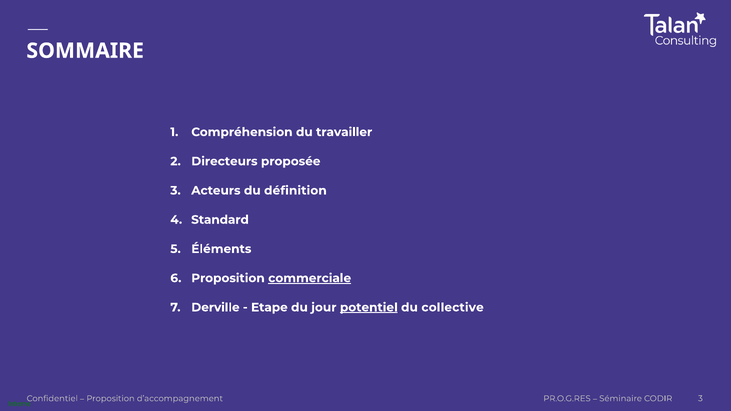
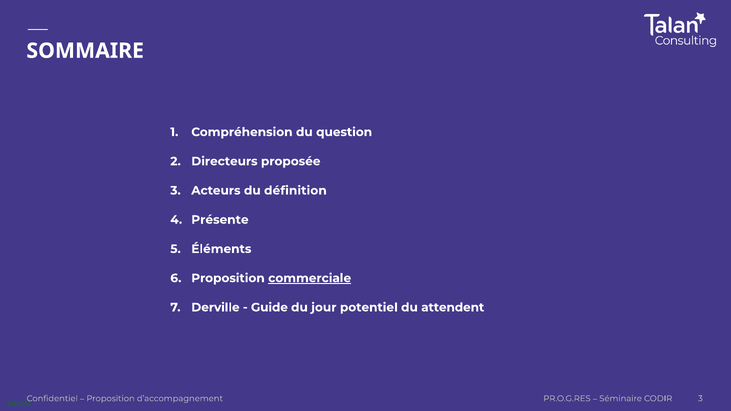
travailler: travailler -> question
Standard: Standard -> Présente
Etape: Etape -> Guide
potentiel underline: present -> none
collective: collective -> attendent
